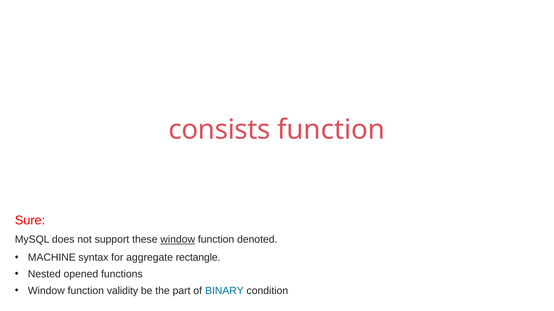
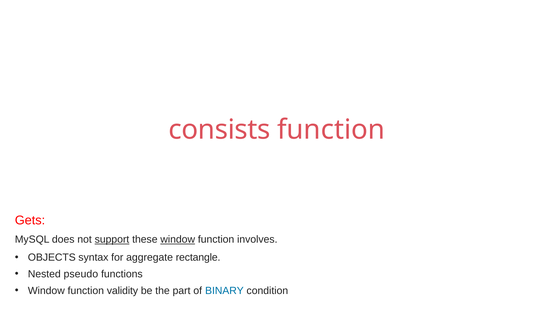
Sure: Sure -> Gets
support underline: none -> present
denoted: denoted -> involves
MACHINE: MACHINE -> OBJECTS
opened: opened -> pseudo
